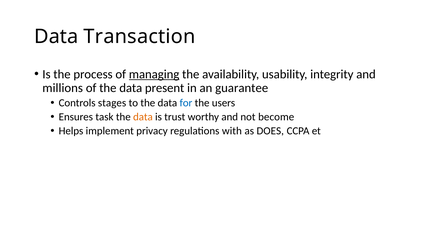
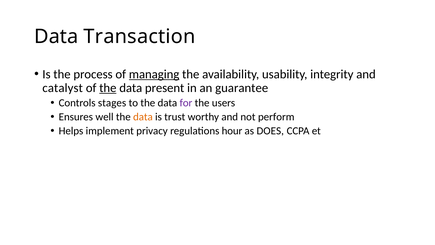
millions: millions -> catalyst
the at (108, 88) underline: none -> present
for colour: blue -> purple
task: task -> well
become: become -> perform
with: with -> hour
